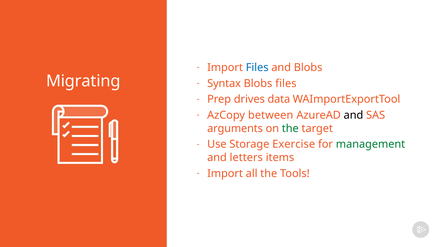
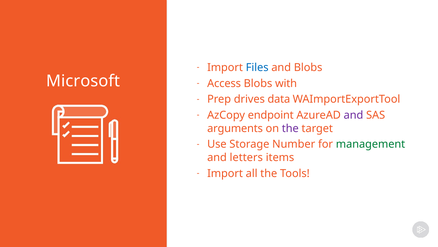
Migrating: Migrating -> Microsoft
Syntax: Syntax -> Access
Blobs files: files -> with
between: between -> endpoint
and at (353, 115) colour: black -> purple
the at (290, 128) colour: green -> purple
Exercise: Exercise -> Number
